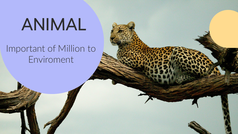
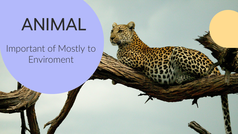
Million: Million -> Mostly
